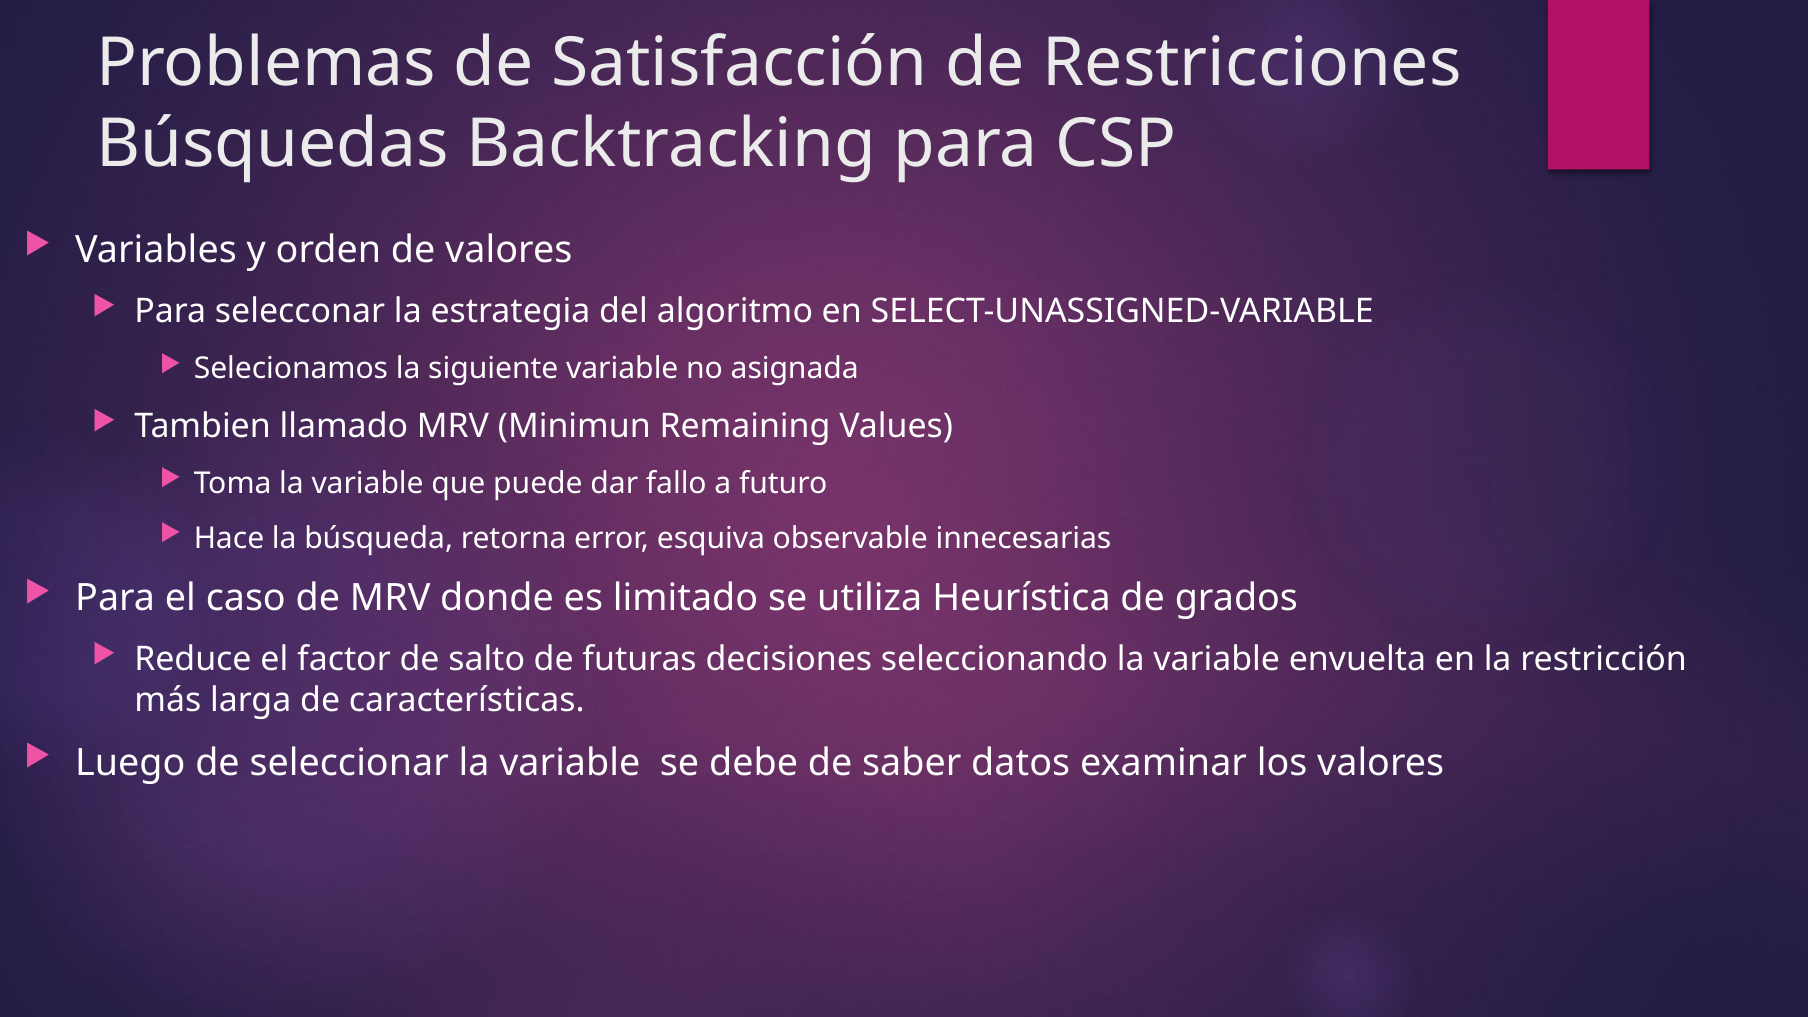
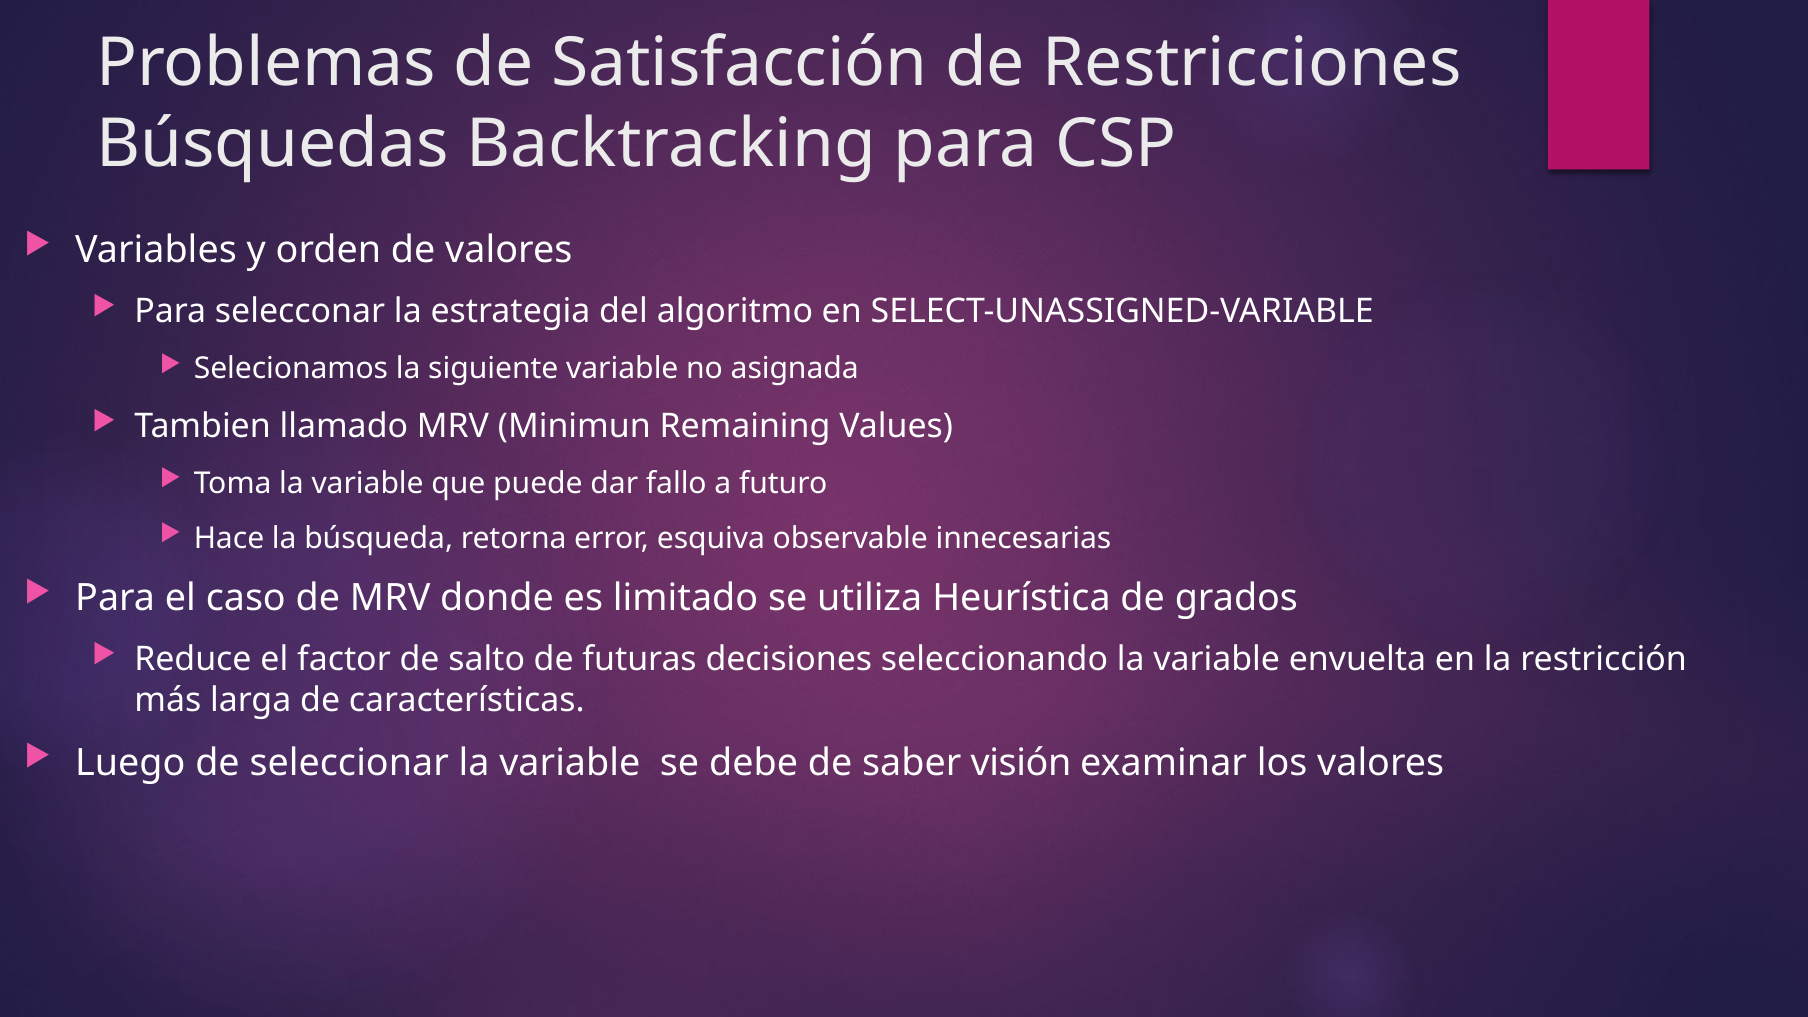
datos: datos -> visión
